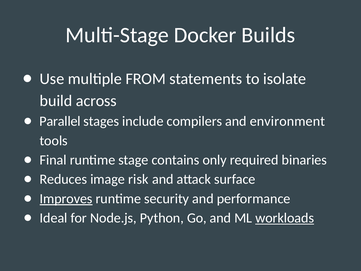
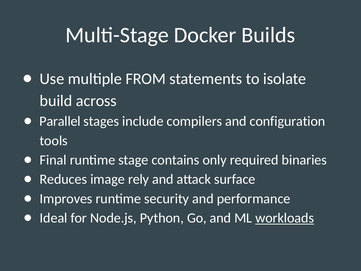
environment: environment -> configuration
risk: risk -> rely
Improves underline: present -> none
